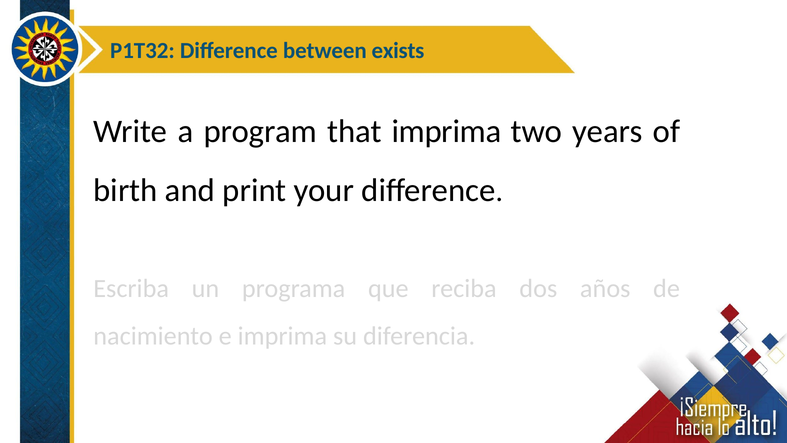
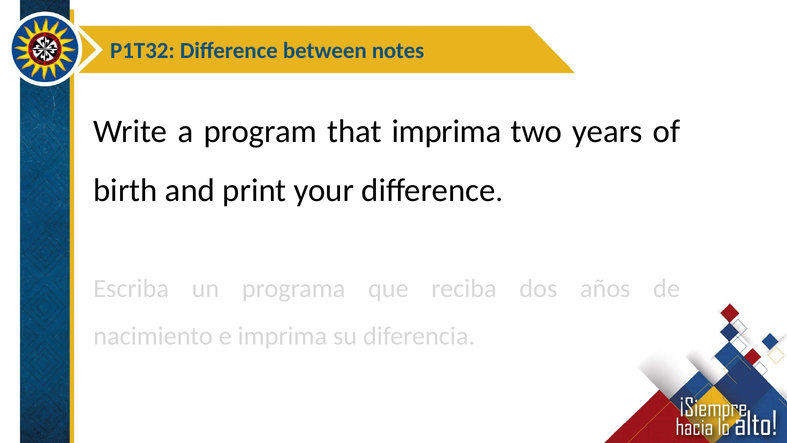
exists: exists -> notes
